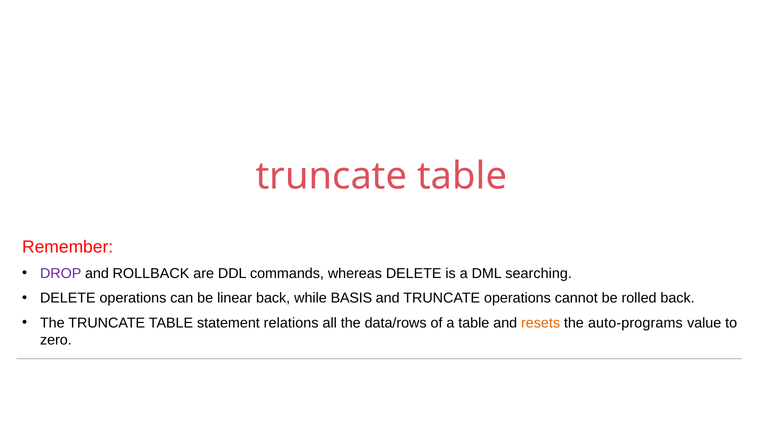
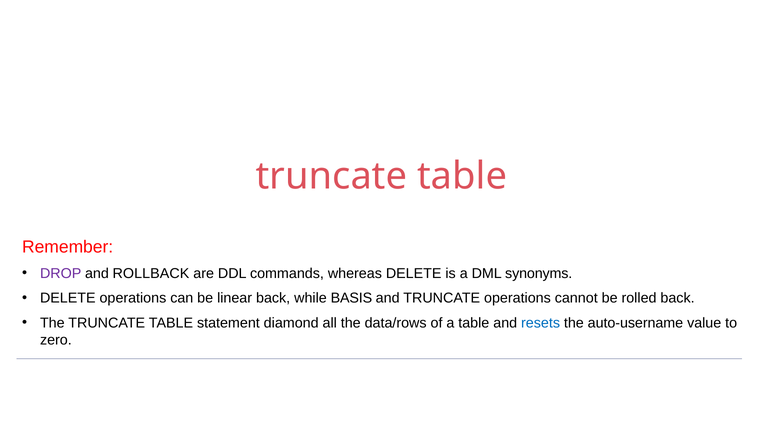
searching: searching -> synonyms
relations: relations -> diamond
resets colour: orange -> blue
auto-programs: auto-programs -> auto-username
